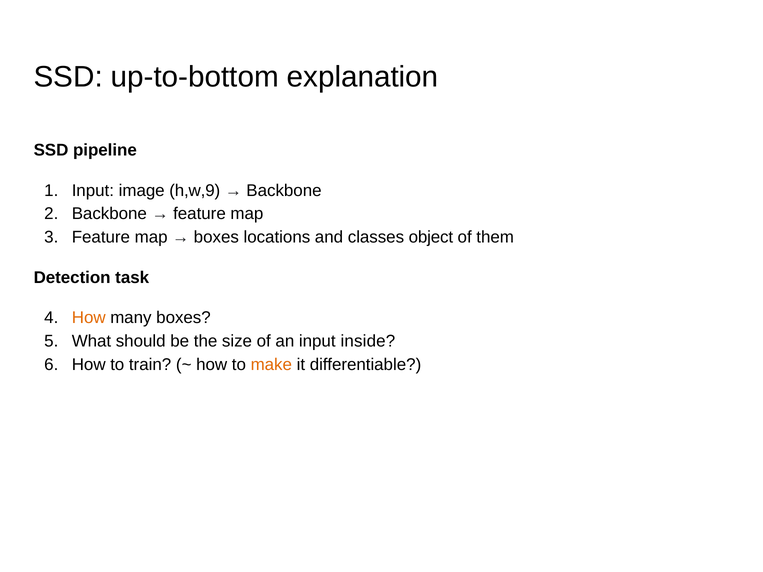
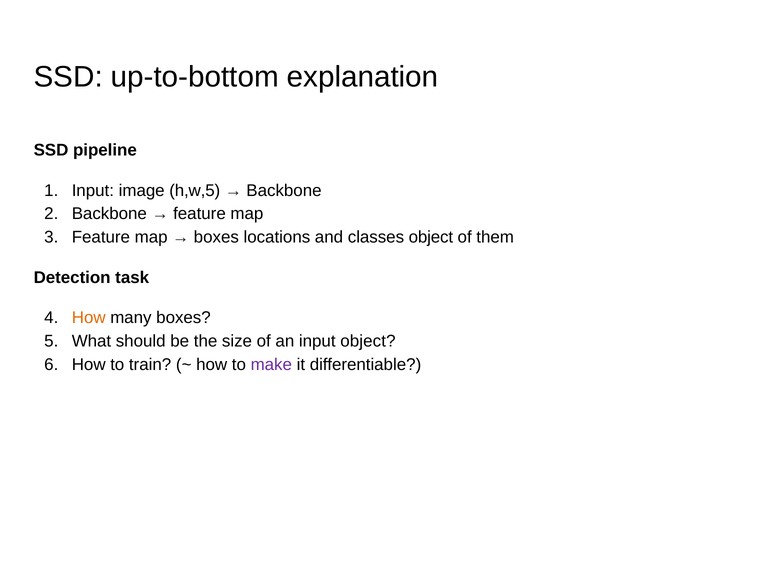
h,w,9: h,w,9 -> h,w,5
input inside: inside -> object
make colour: orange -> purple
